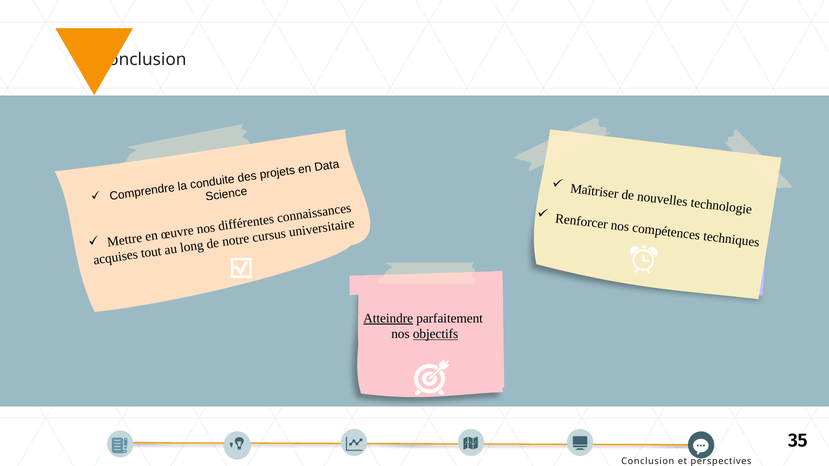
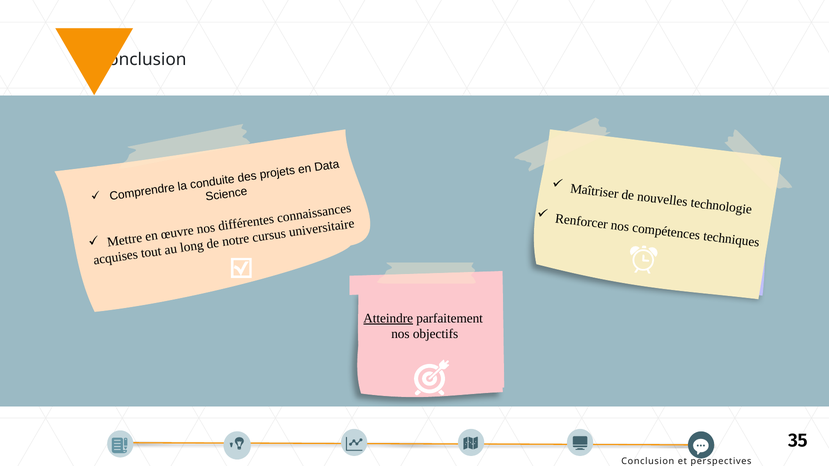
objectifs underline: present -> none
